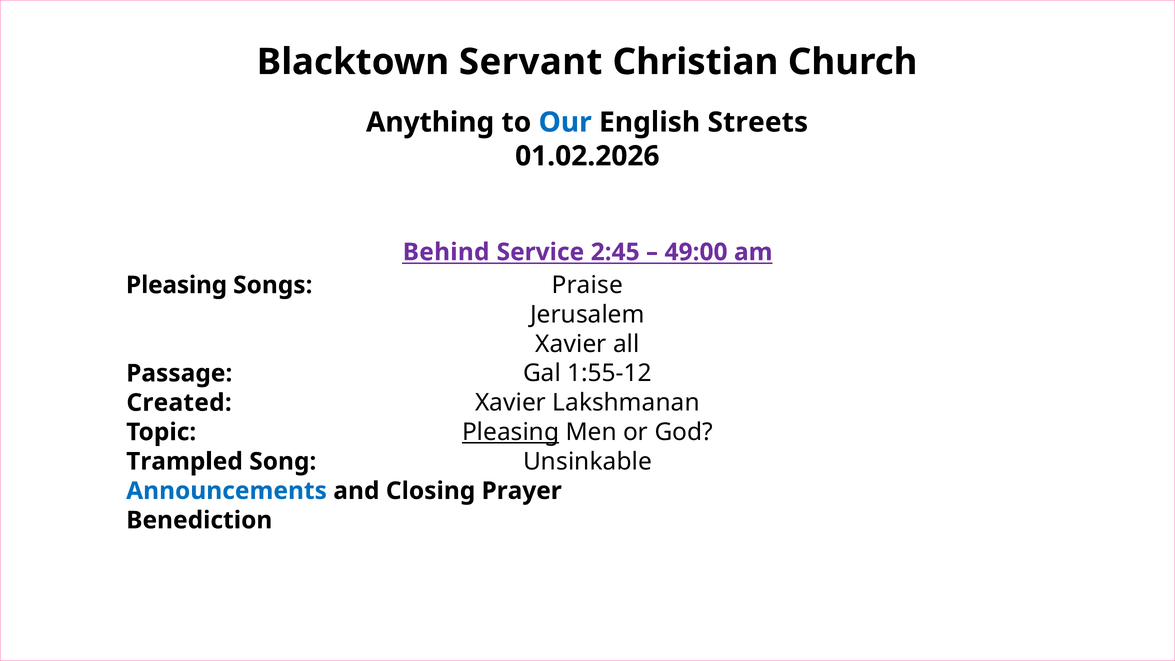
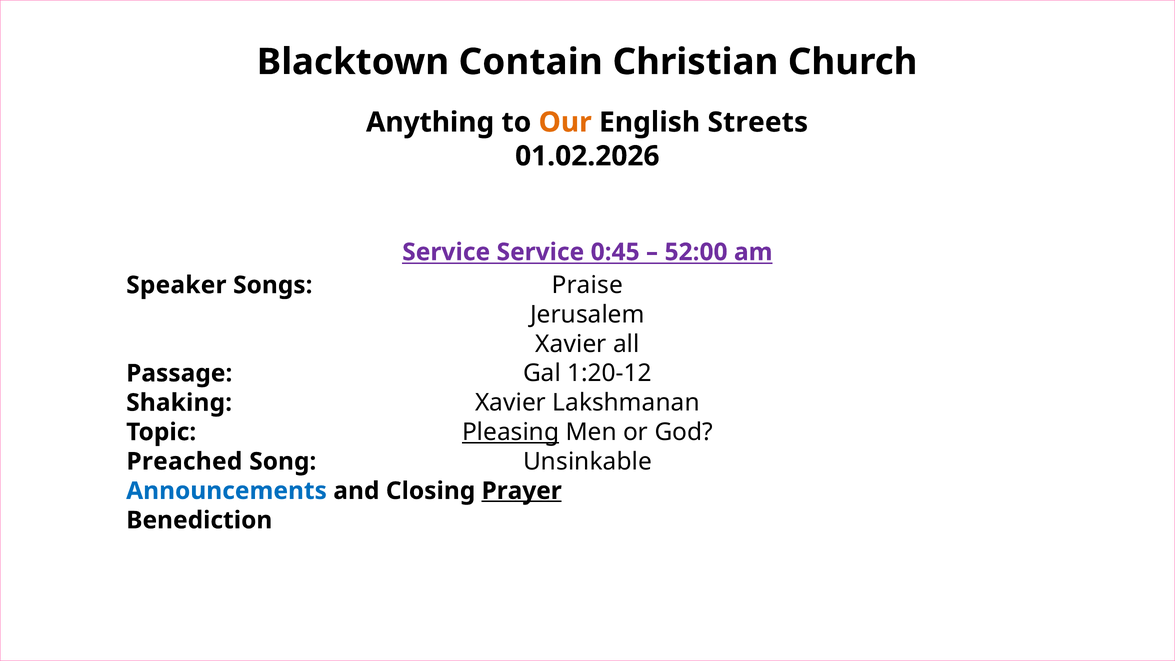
Servant: Servant -> Contain
Our colour: blue -> orange
Behind at (446, 252): Behind -> Service
2:45: 2:45 -> 0:45
49:00: 49:00 -> 52:00
Pleasing at (177, 285): Pleasing -> Speaker
1:55-12: 1:55-12 -> 1:20-12
Created: Created -> Shaking
Trampled: Trampled -> Preached
Prayer underline: none -> present
